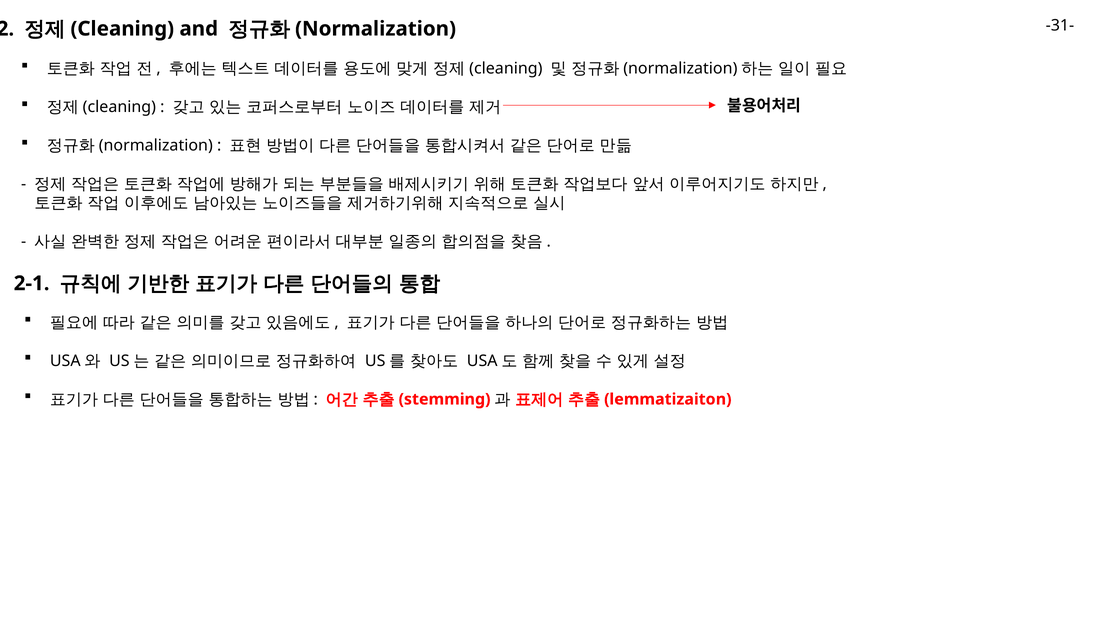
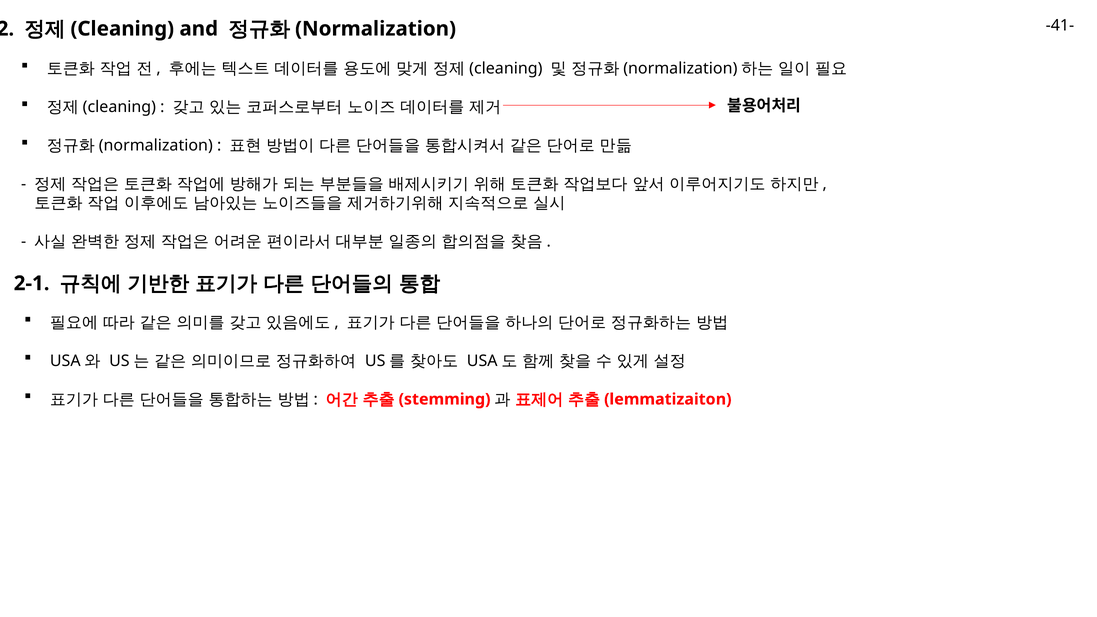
-31-: -31- -> -41-
